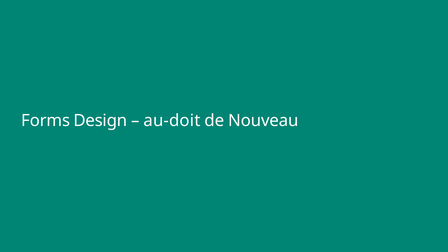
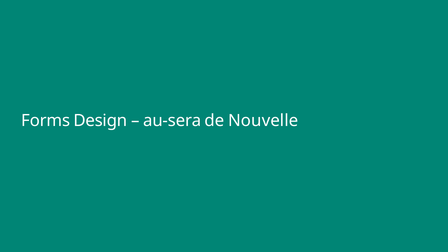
au-doit: au-doit -> au-sera
Nouveau: Nouveau -> Nouvelle
